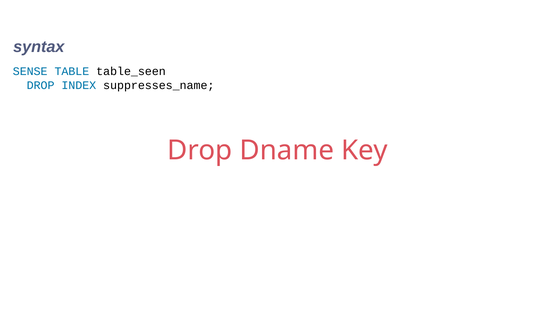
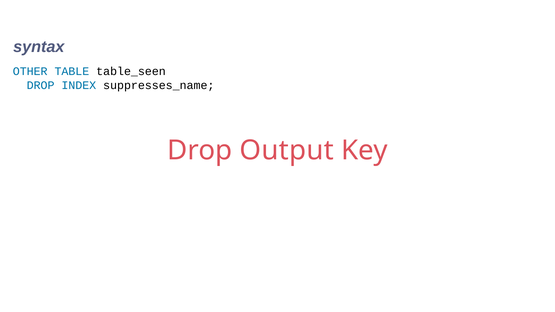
SENSE: SENSE -> OTHER
Dname: Dname -> Output
